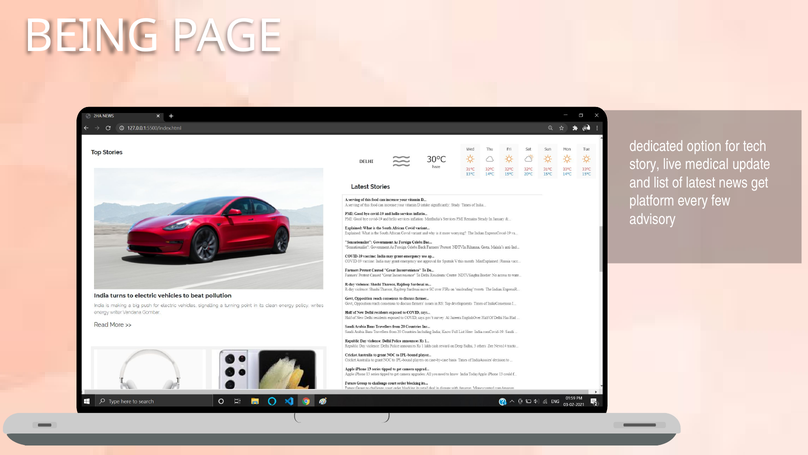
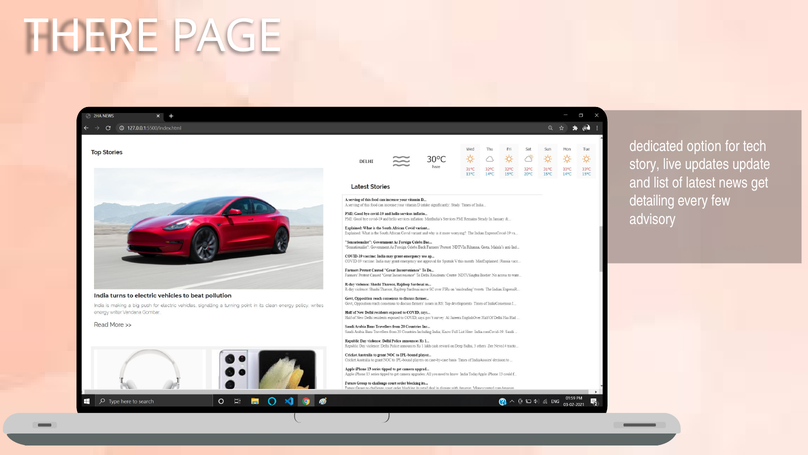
BEING: BEING -> THERE
medical: medical -> updates
platform: platform -> detailing
